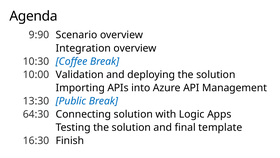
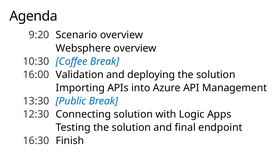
9:90: 9:90 -> 9:20
Integration: Integration -> Websphere
10:00: 10:00 -> 16:00
64:30: 64:30 -> 12:30
template: template -> endpoint
